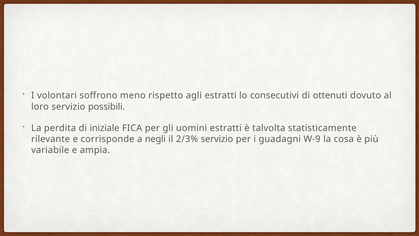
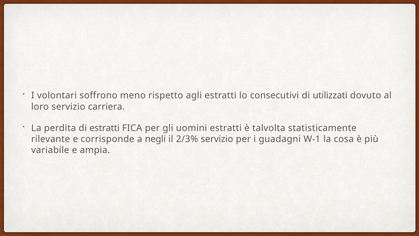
ottenuti: ottenuti -> utilizzati
possibili: possibili -> carriera
di iniziale: iniziale -> estratti
W-9: W-9 -> W-1
